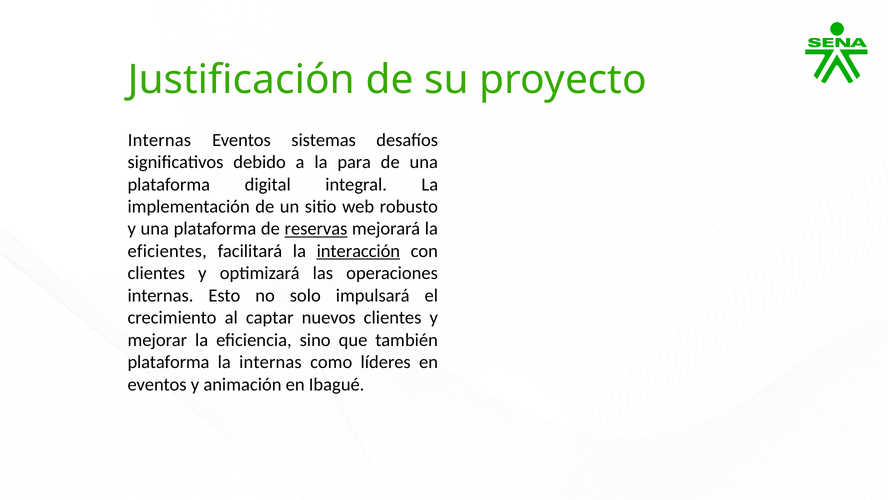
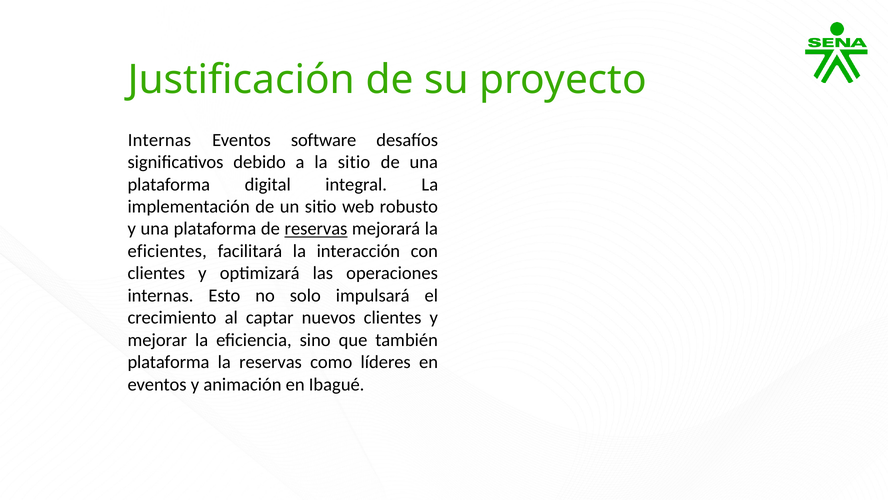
sistemas: sistemas -> software
la para: para -> sitio
interacción underline: present -> none
la internas: internas -> reservas
